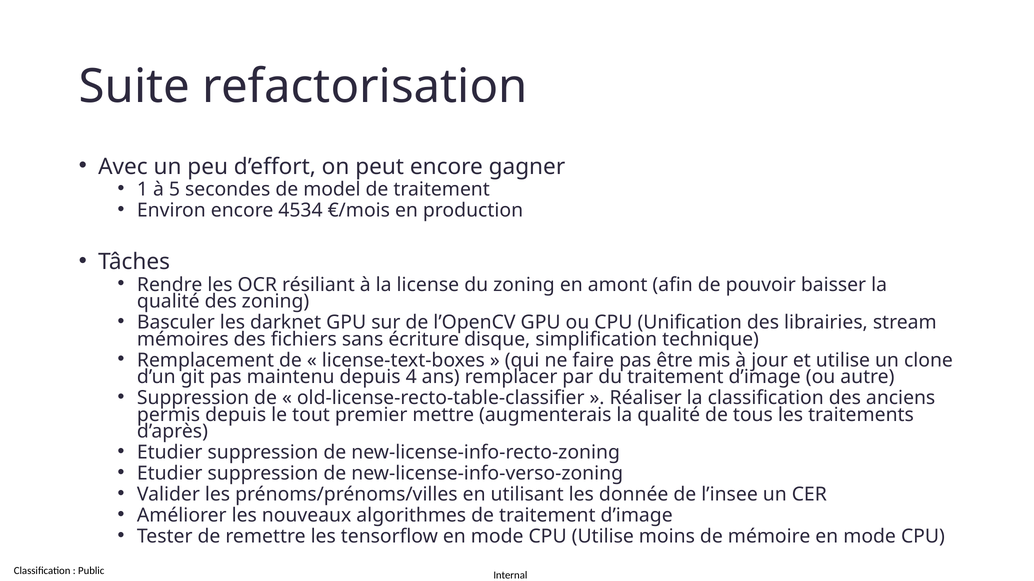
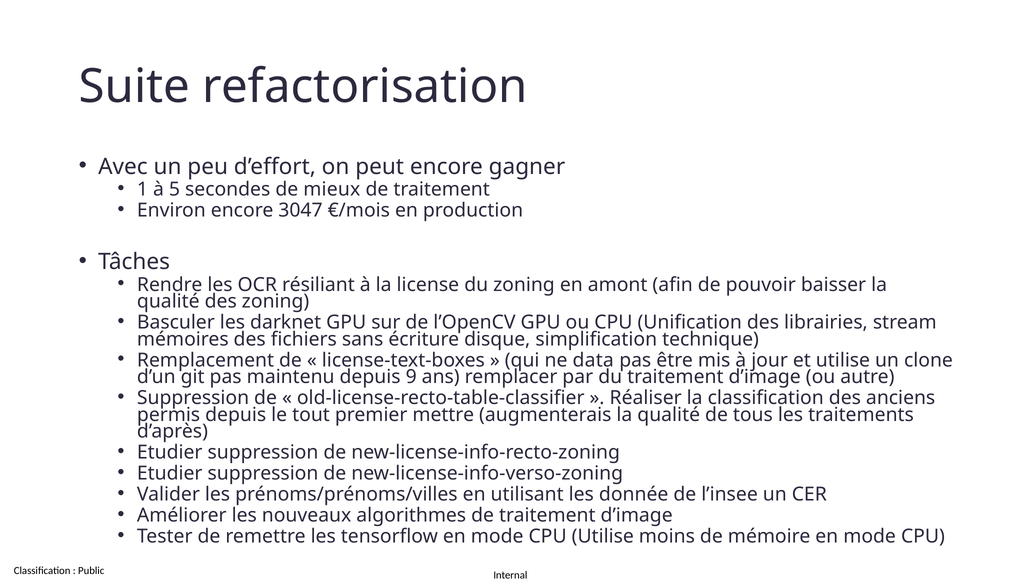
model: model -> mieux
4534: 4534 -> 3047
faire: faire -> data
4: 4 -> 9
